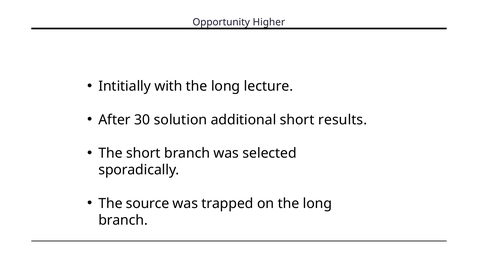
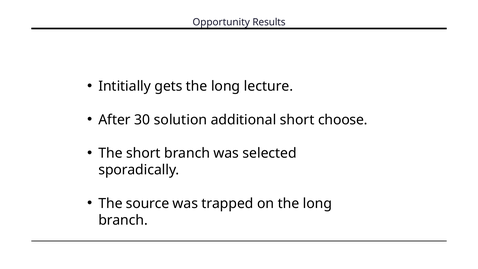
Higher: Higher -> Results
with: with -> gets
results: results -> choose
